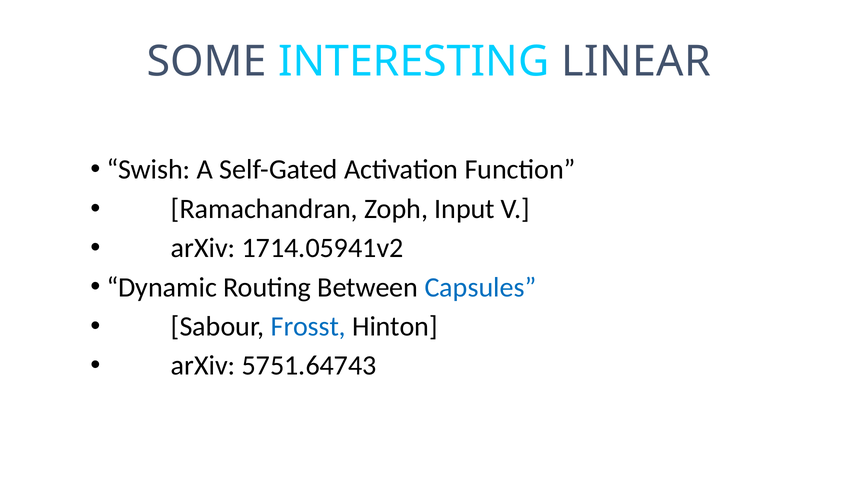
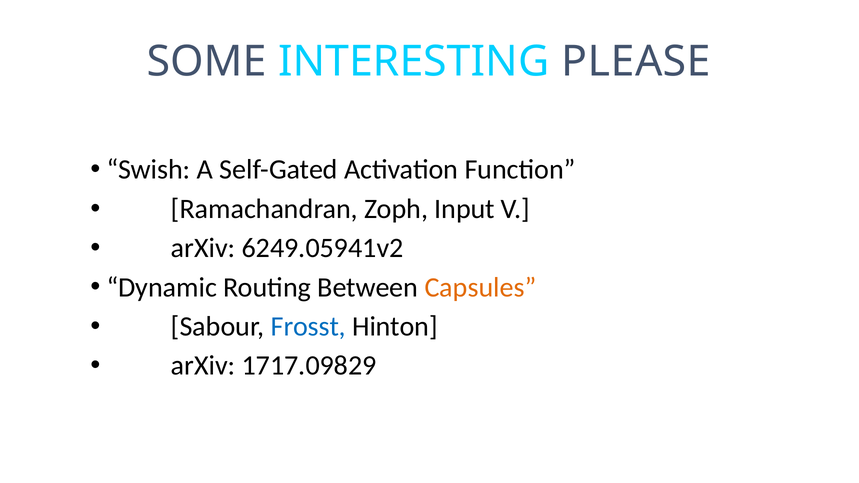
LINEAR: LINEAR -> PLEASE
1714.05941v2: 1714.05941v2 -> 6249.05941v2
Capsules colour: blue -> orange
5751.64743: 5751.64743 -> 1717.09829
